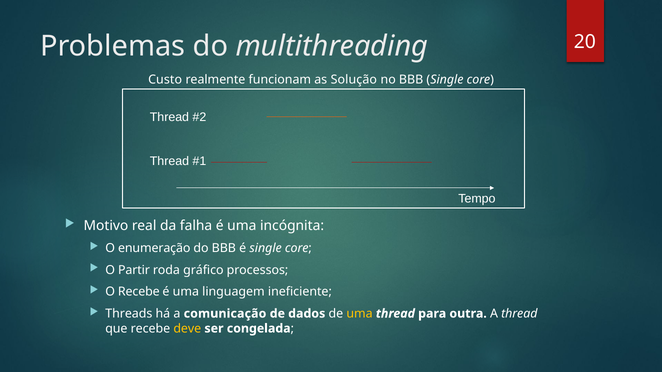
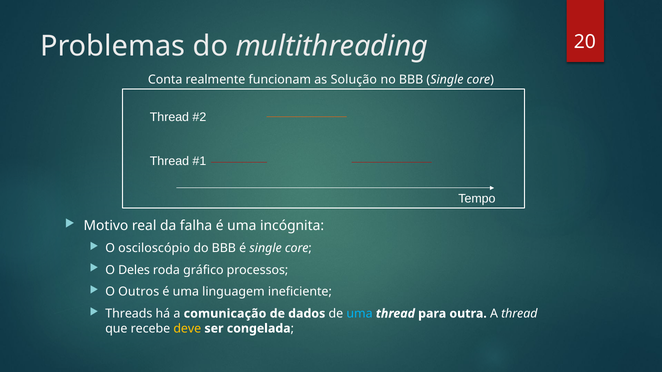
Custo: Custo -> Conta
enumeração: enumeração -> osciloscópio
Partir: Partir -> Deles
O Recebe: Recebe -> Outros
uma at (360, 314) colour: yellow -> light blue
